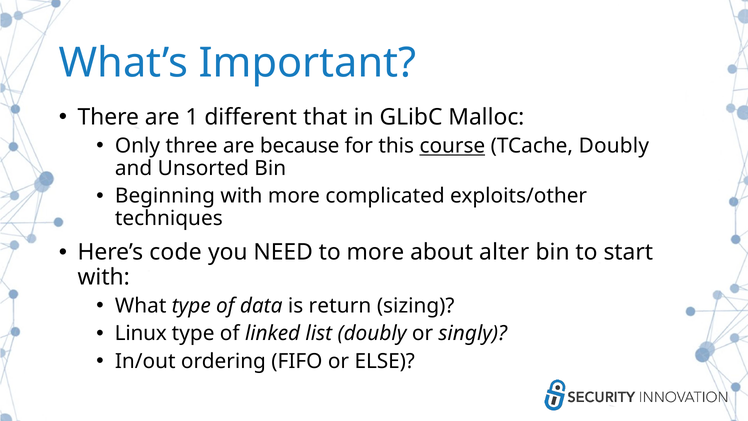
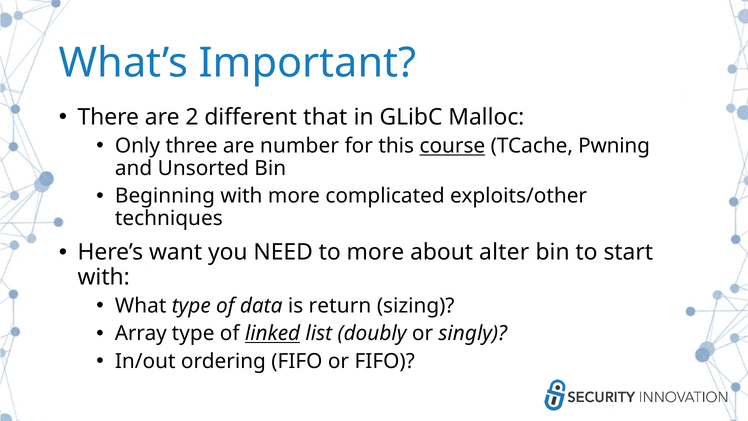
1: 1 -> 2
because: because -> number
TCache Doubly: Doubly -> Pwning
code: code -> want
Linux: Linux -> Array
linked underline: none -> present
or ELSE: ELSE -> FIFO
